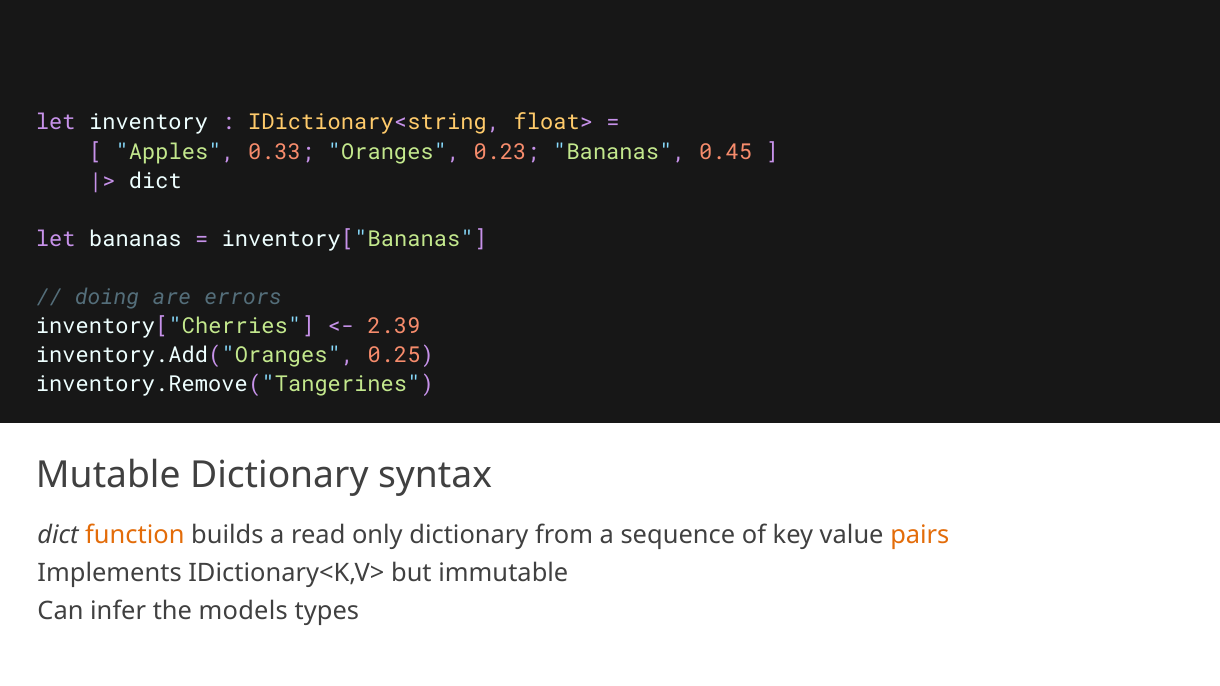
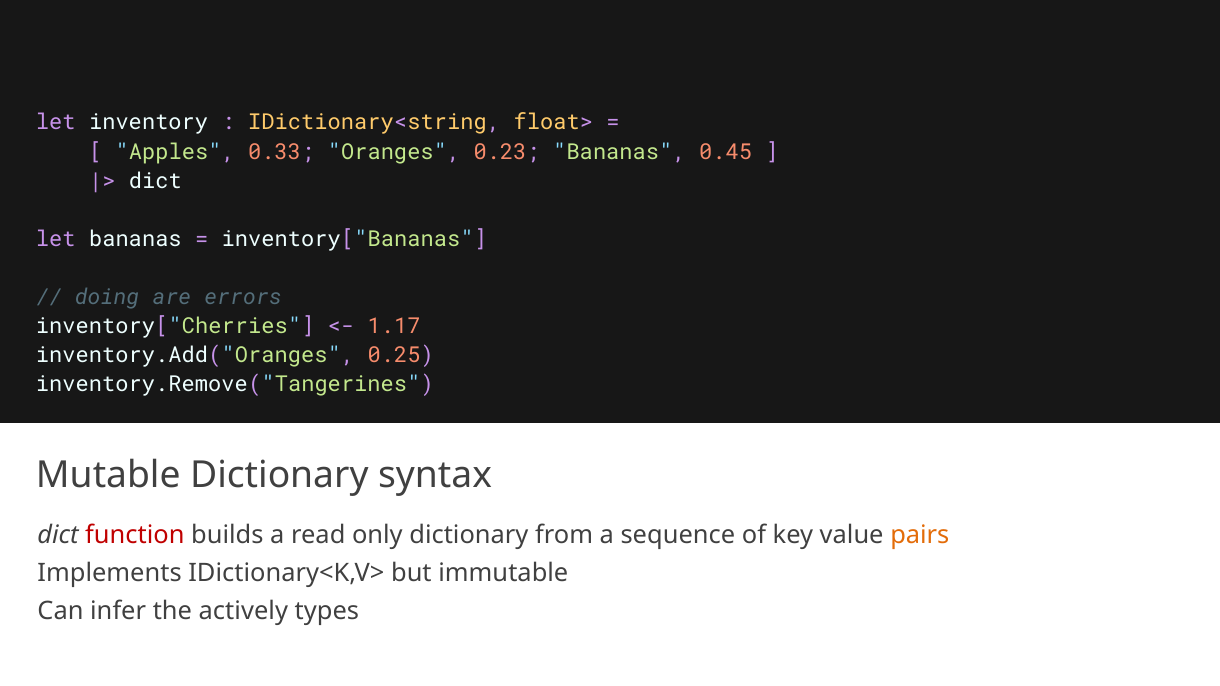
2.39: 2.39 -> 1.17
function colour: orange -> red
models: models -> actively
